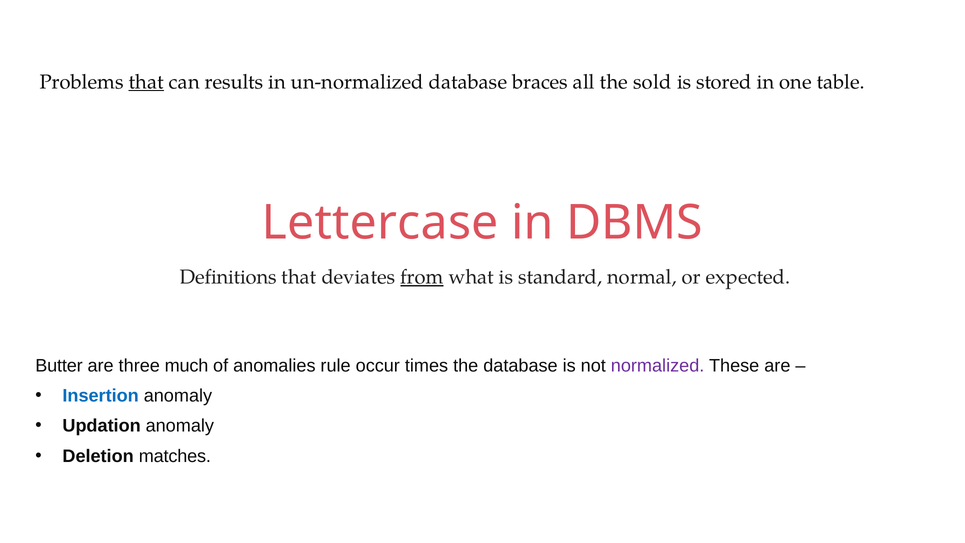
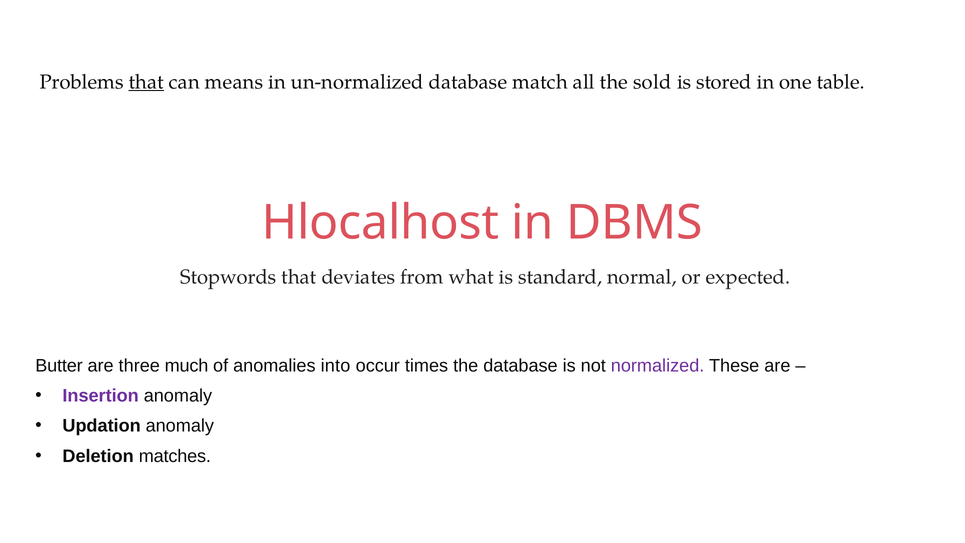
results: results -> means
braces: braces -> match
Lettercase: Lettercase -> Hlocalhost
Definitions: Definitions -> Stopwords
from underline: present -> none
rule: rule -> into
Insertion colour: blue -> purple
